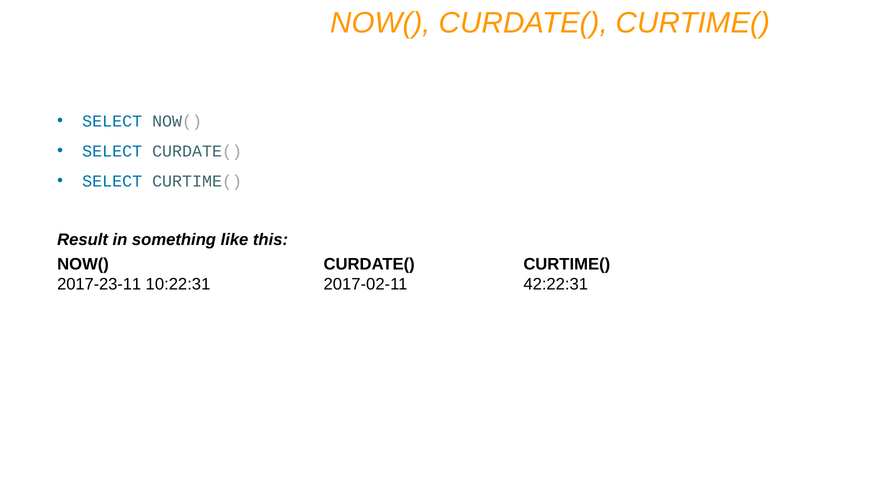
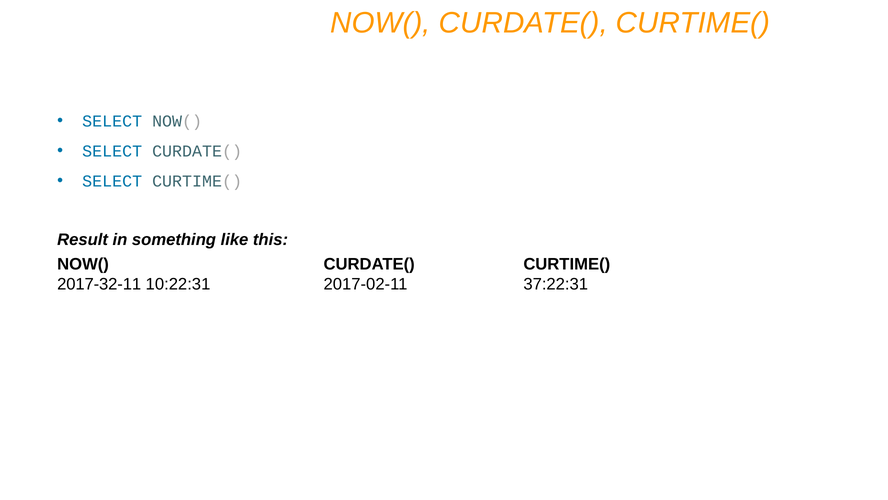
2017-23-11: 2017-23-11 -> 2017-32-11
42:22:31: 42:22:31 -> 37:22:31
